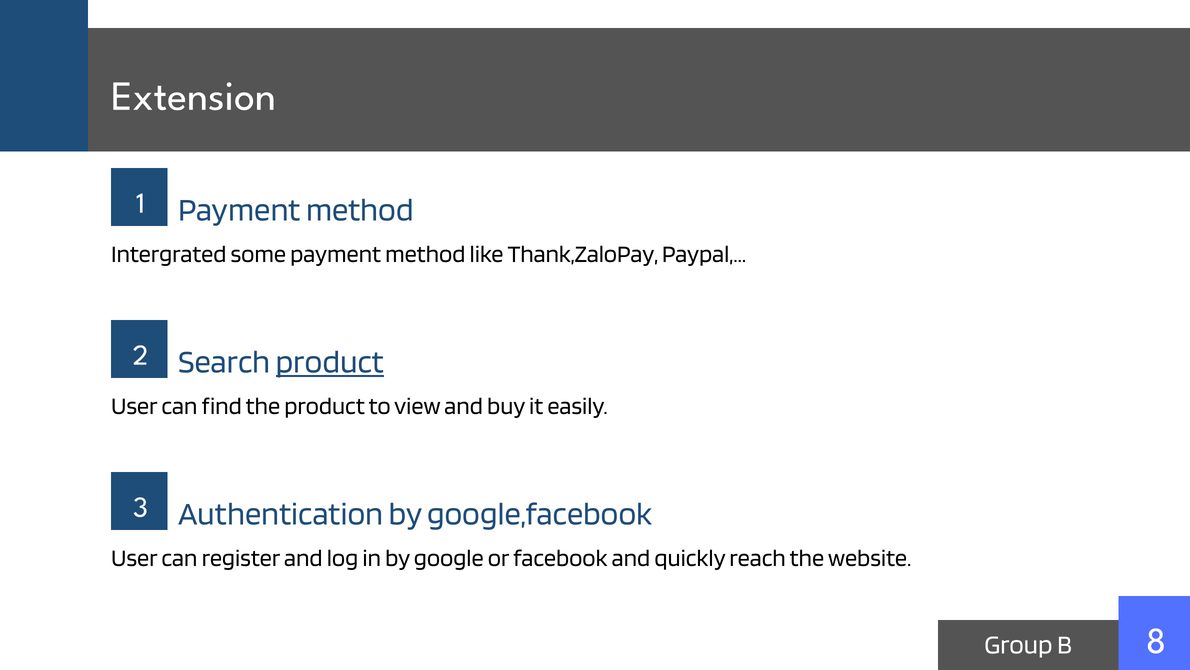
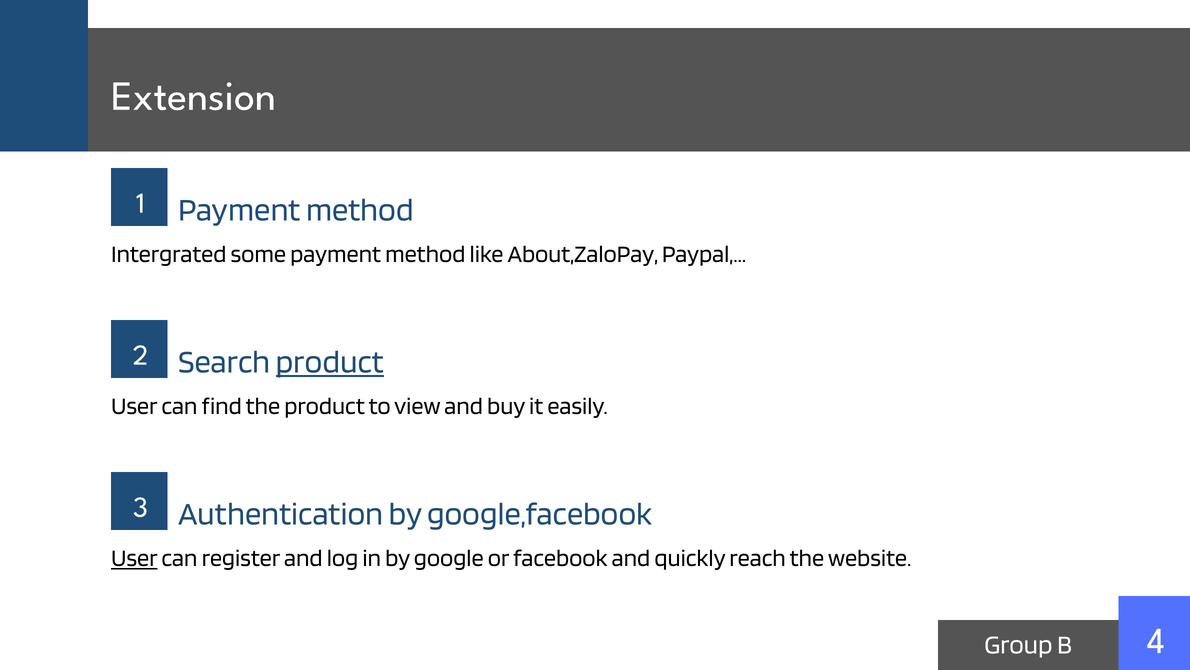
Thank,ZaloPay: Thank,ZaloPay -> About,ZaloPay
User at (134, 558) underline: none -> present
8: 8 -> 4
